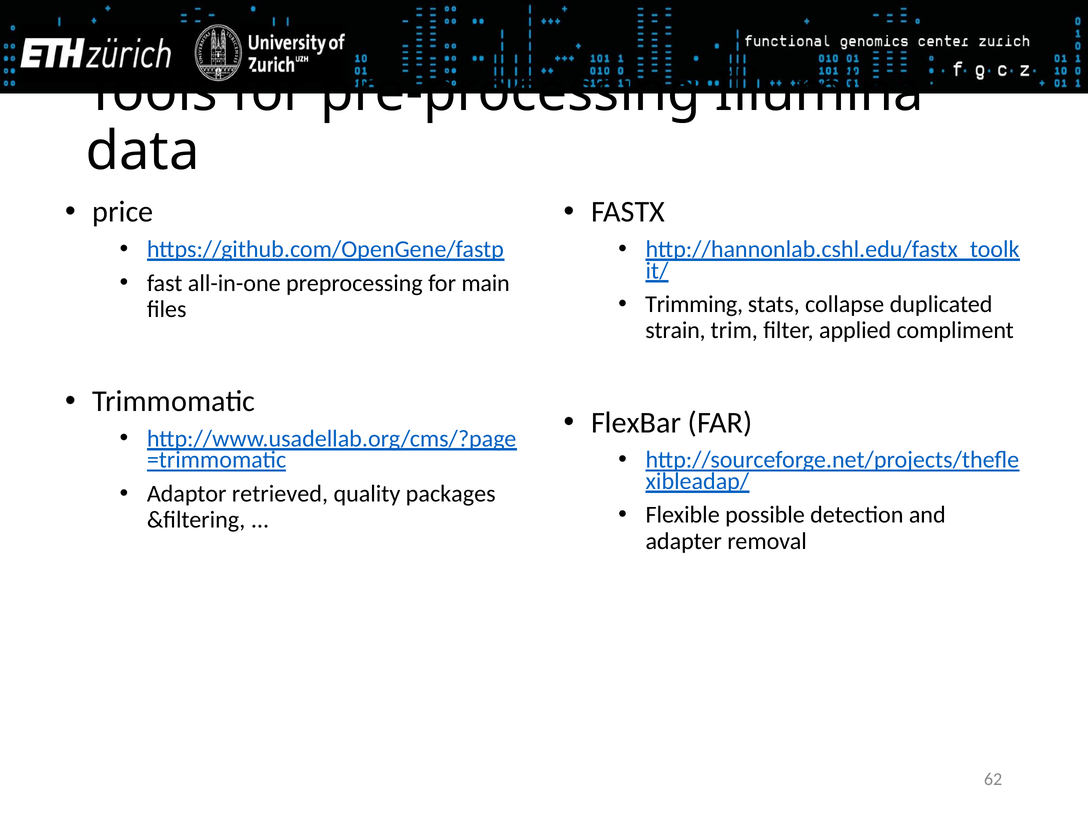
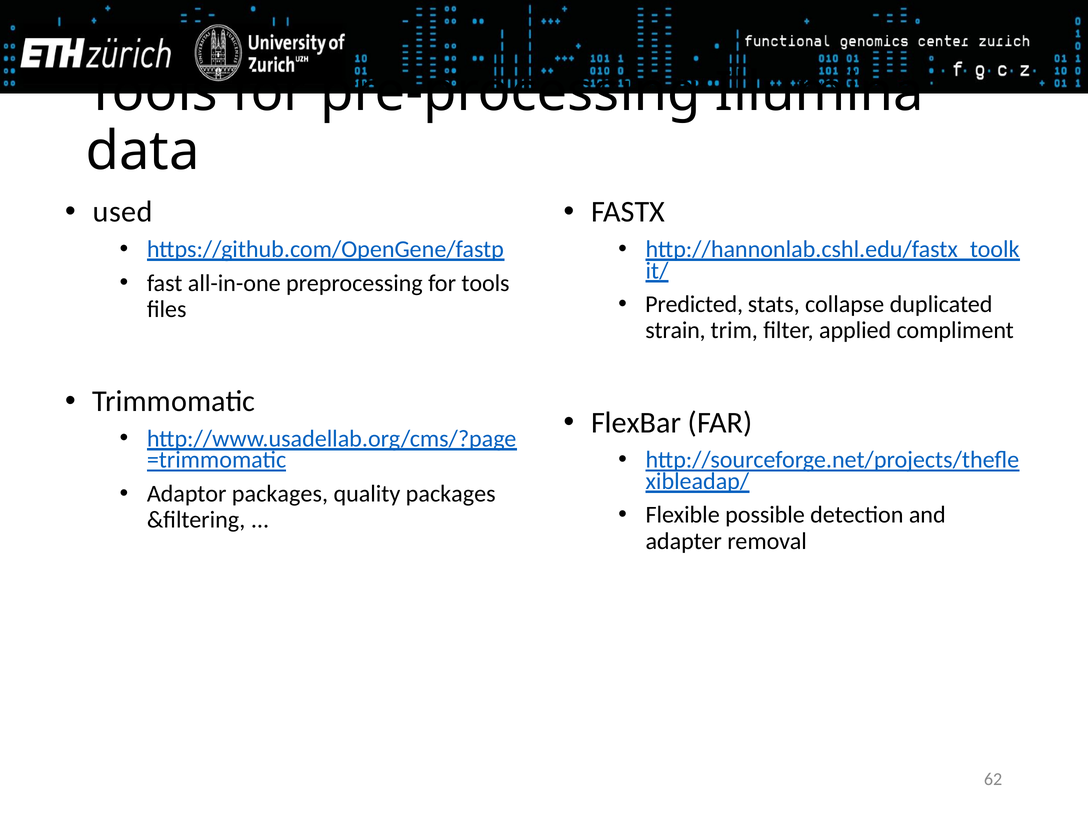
price: price -> used
for main: main -> tools
Trimming: Trimming -> Predicted
Adaptor retrieved: retrieved -> packages
